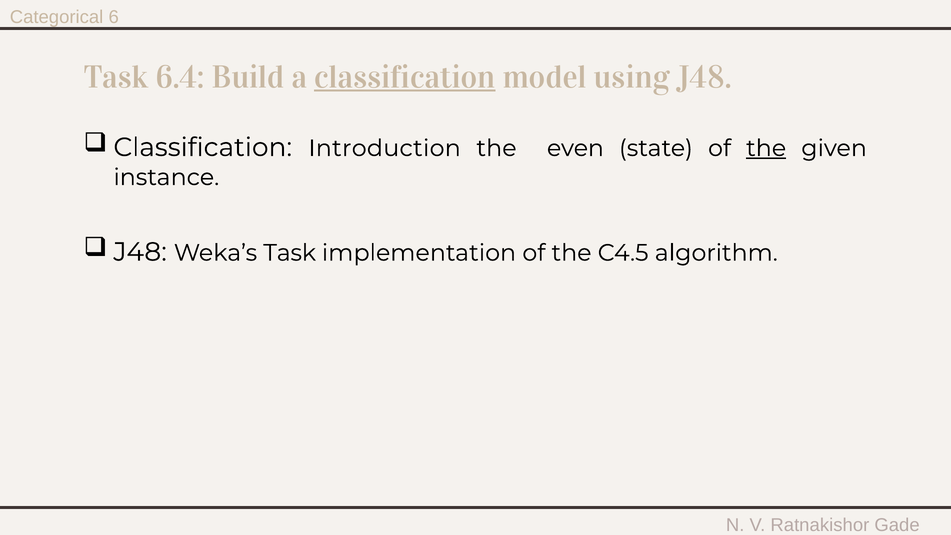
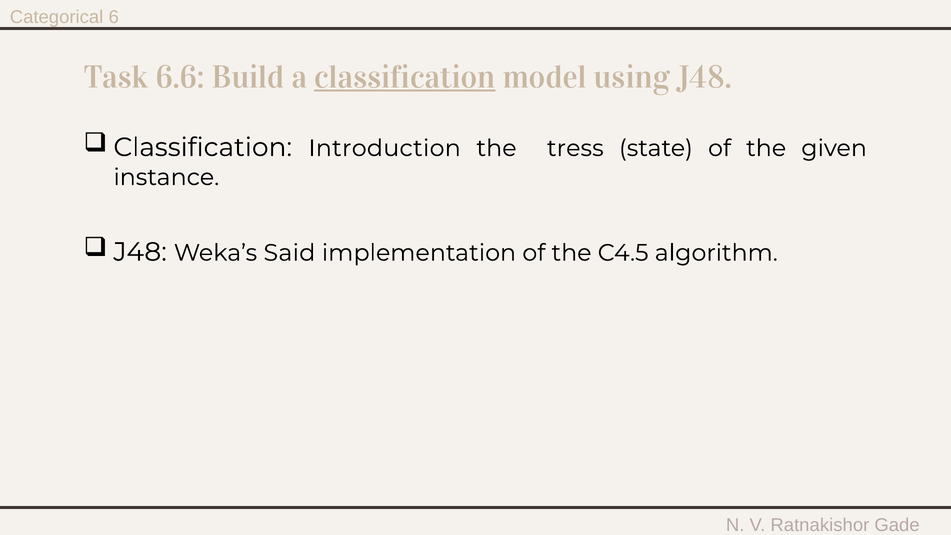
6.4: 6.4 -> 6.6
even: even -> tress
the at (766, 148) underline: present -> none
Weka’s Task: Task -> Said
